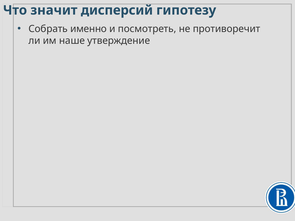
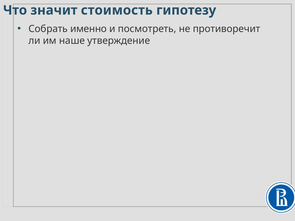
дисперсий: дисперсий -> стоимость
